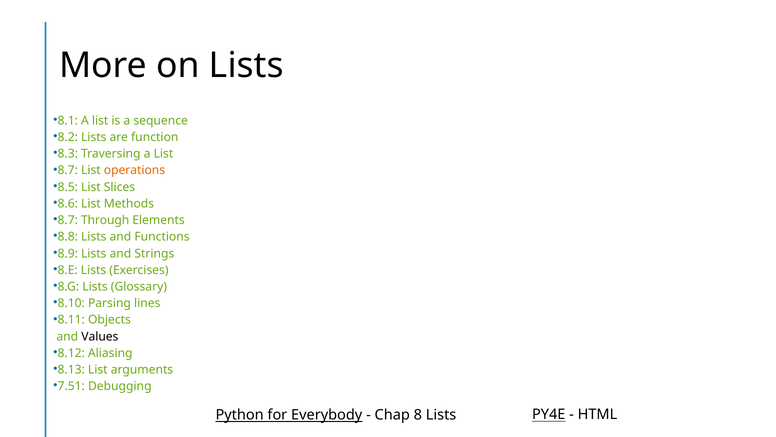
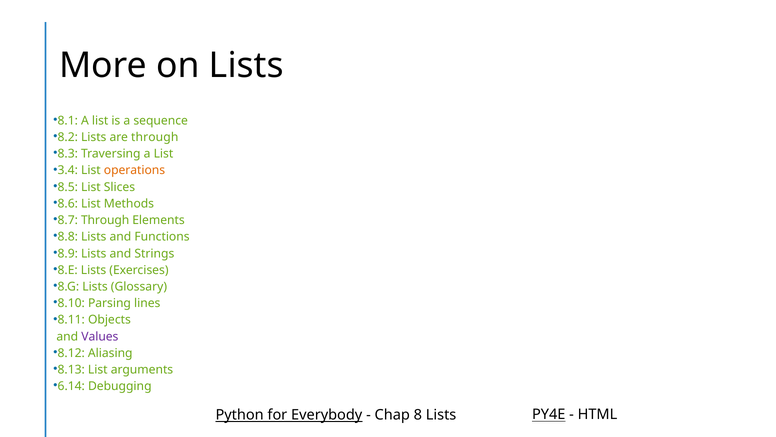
are function: function -> through
8.7 at (68, 170): 8.7 -> 3.4
Values colour: black -> purple
7.51: 7.51 -> 6.14
